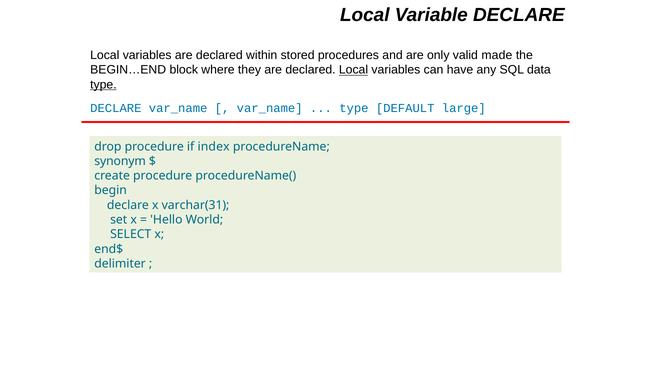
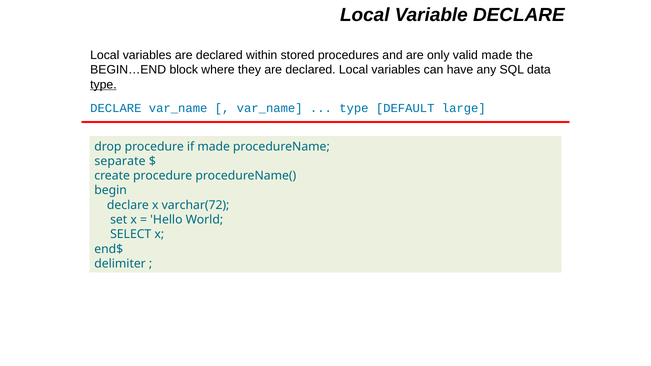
Local at (354, 70) underline: present -> none
if index: index -> made
synonym: synonym -> separate
varchar(31: varchar(31 -> varchar(72
